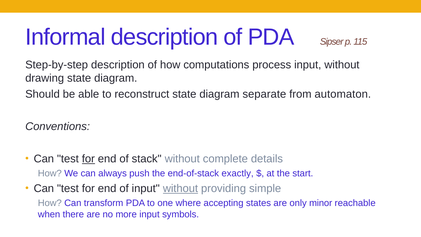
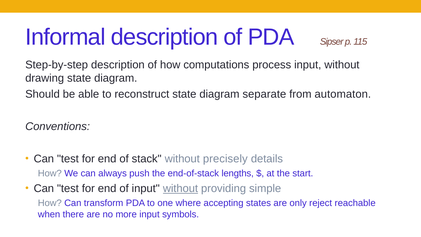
for at (88, 159) underline: present -> none
complete: complete -> precisely
exactly: exactly -> lengths
minor: minor -> reject
